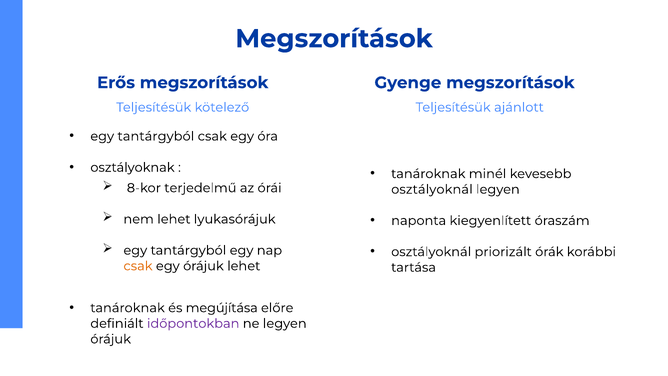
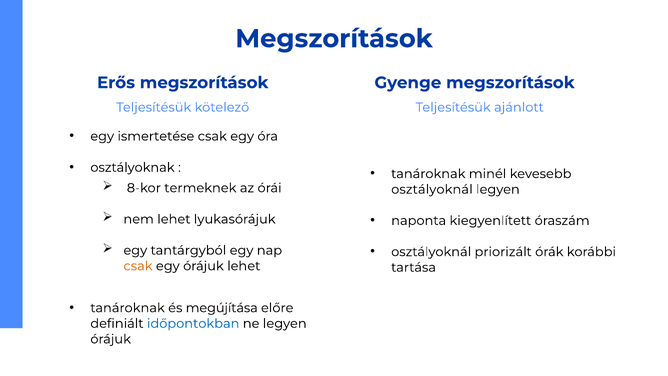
tantárgyból at (156, 136): tantárgyból -> ismertetése
terjedelmű: terjedelmű -> termeknek
időpontokban colour: purple -> blue
